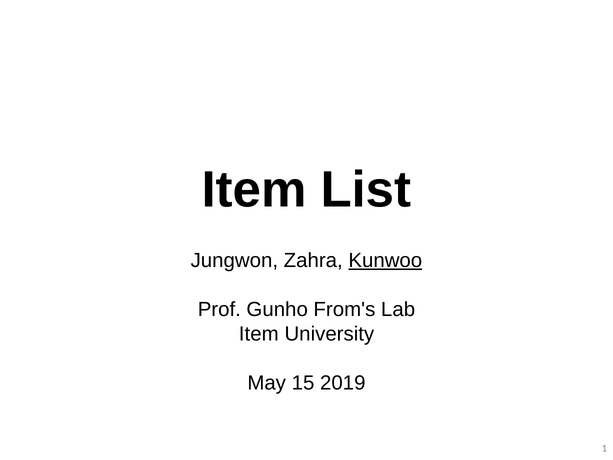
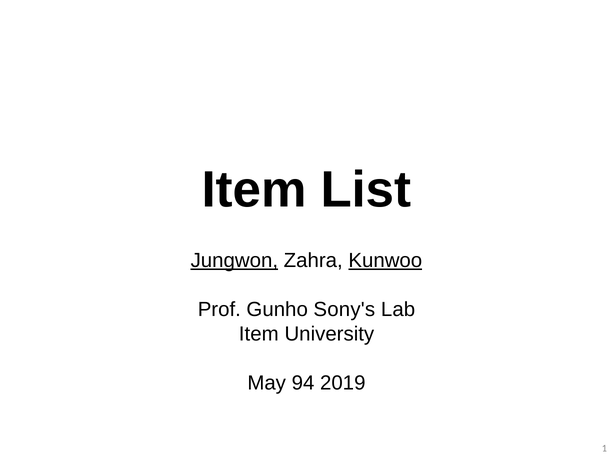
Jungwon underline: none -> present
From's: From's -> Sony's
15: 15 -> 94
